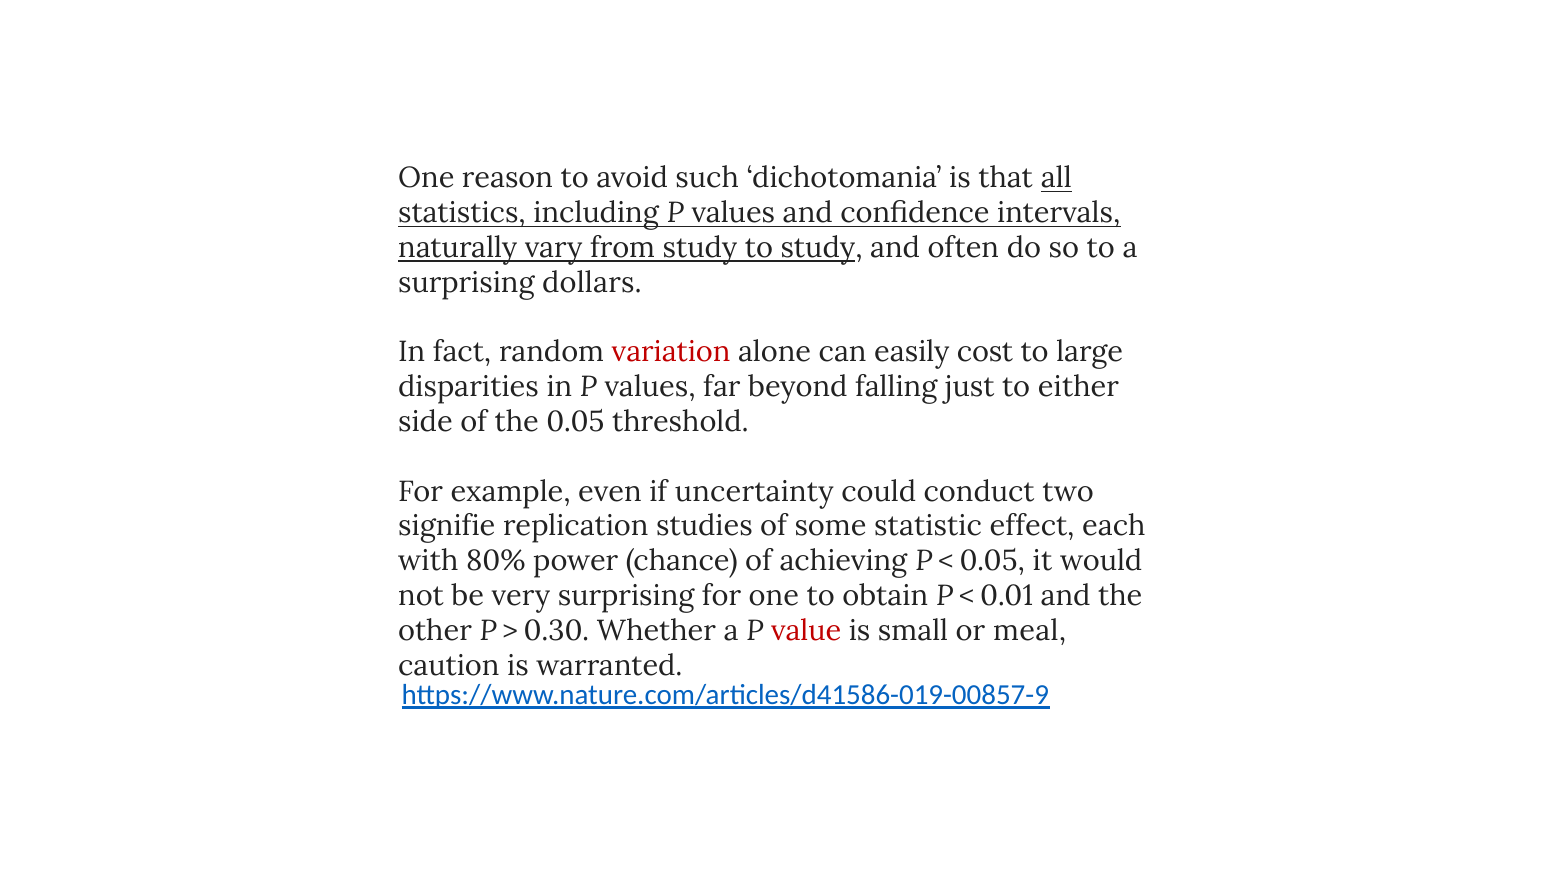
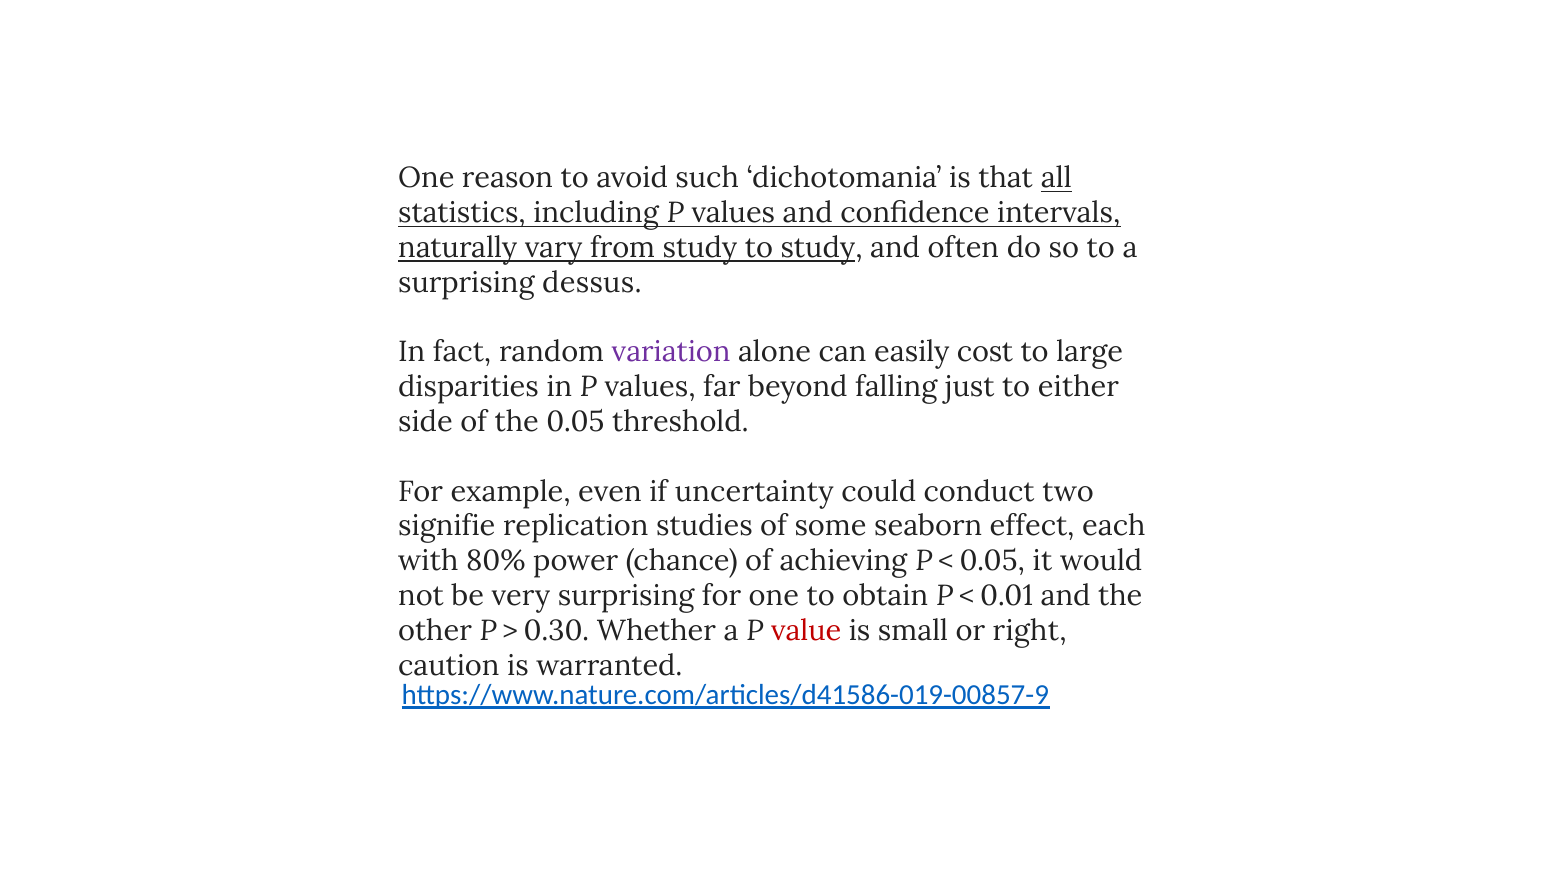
dollars: dollars -> dessus
variation colour: red -> purple
statistic: statistic -> seaborn
meal: meal -> right
